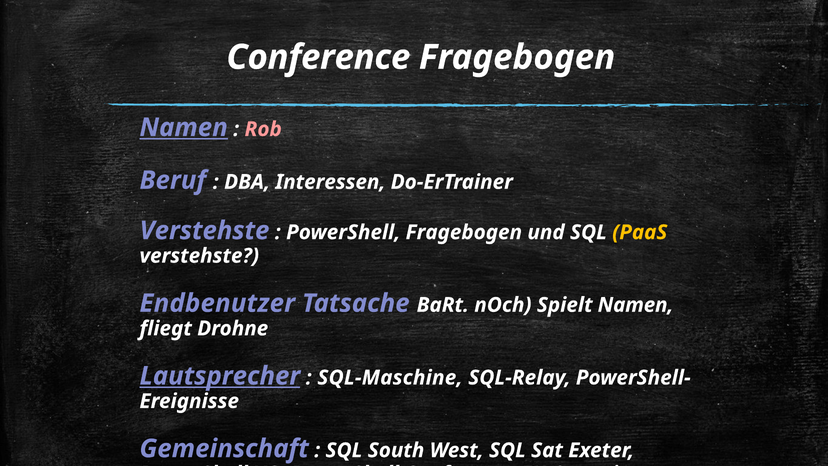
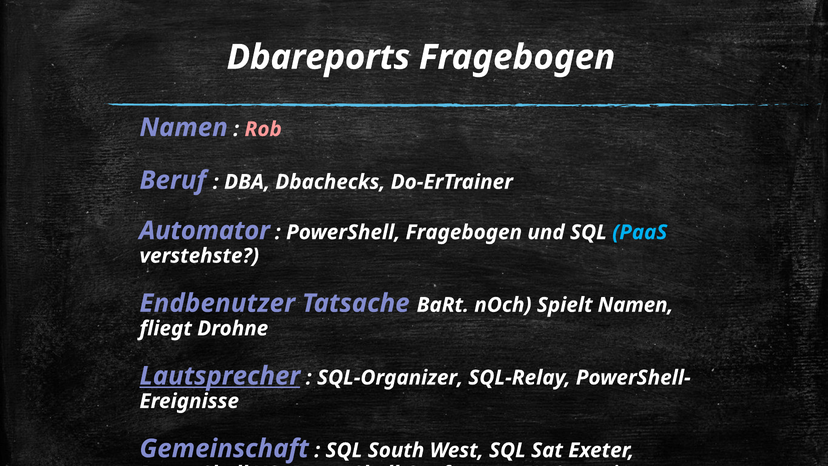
Conference at (318, 57): Conference -> Dbareports
Namen at (184, 127) underline: present -> none
DBA Interessen: Interessen -> Dbachecks
Verstehste at (204, 231): Verstehste -> Automator
PaaS colour: yellow -> light blue
SQL-Maschine: SQL-Maschine -> SQL-Organizer
